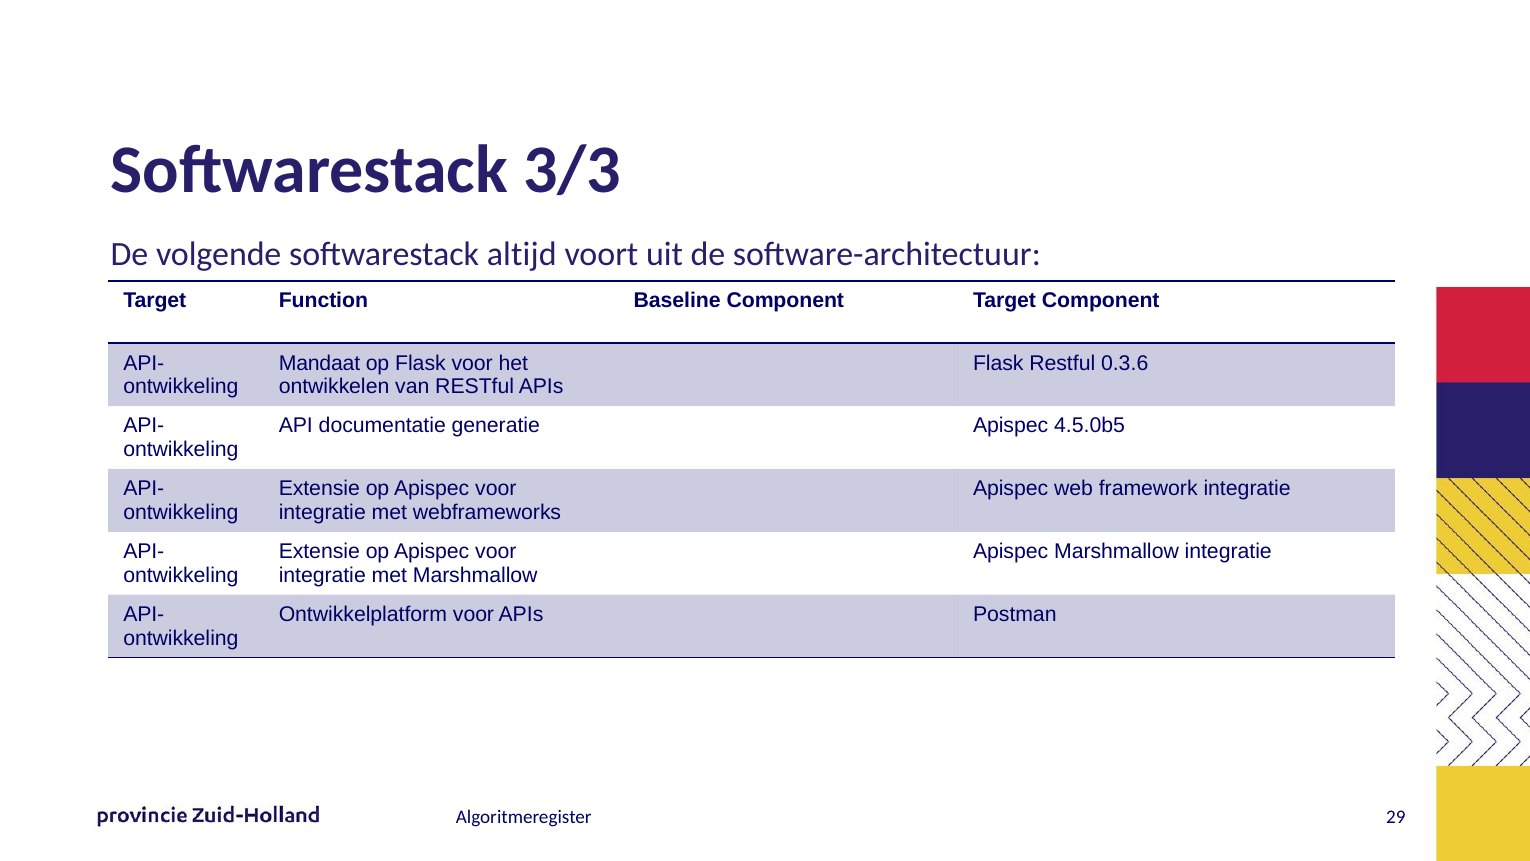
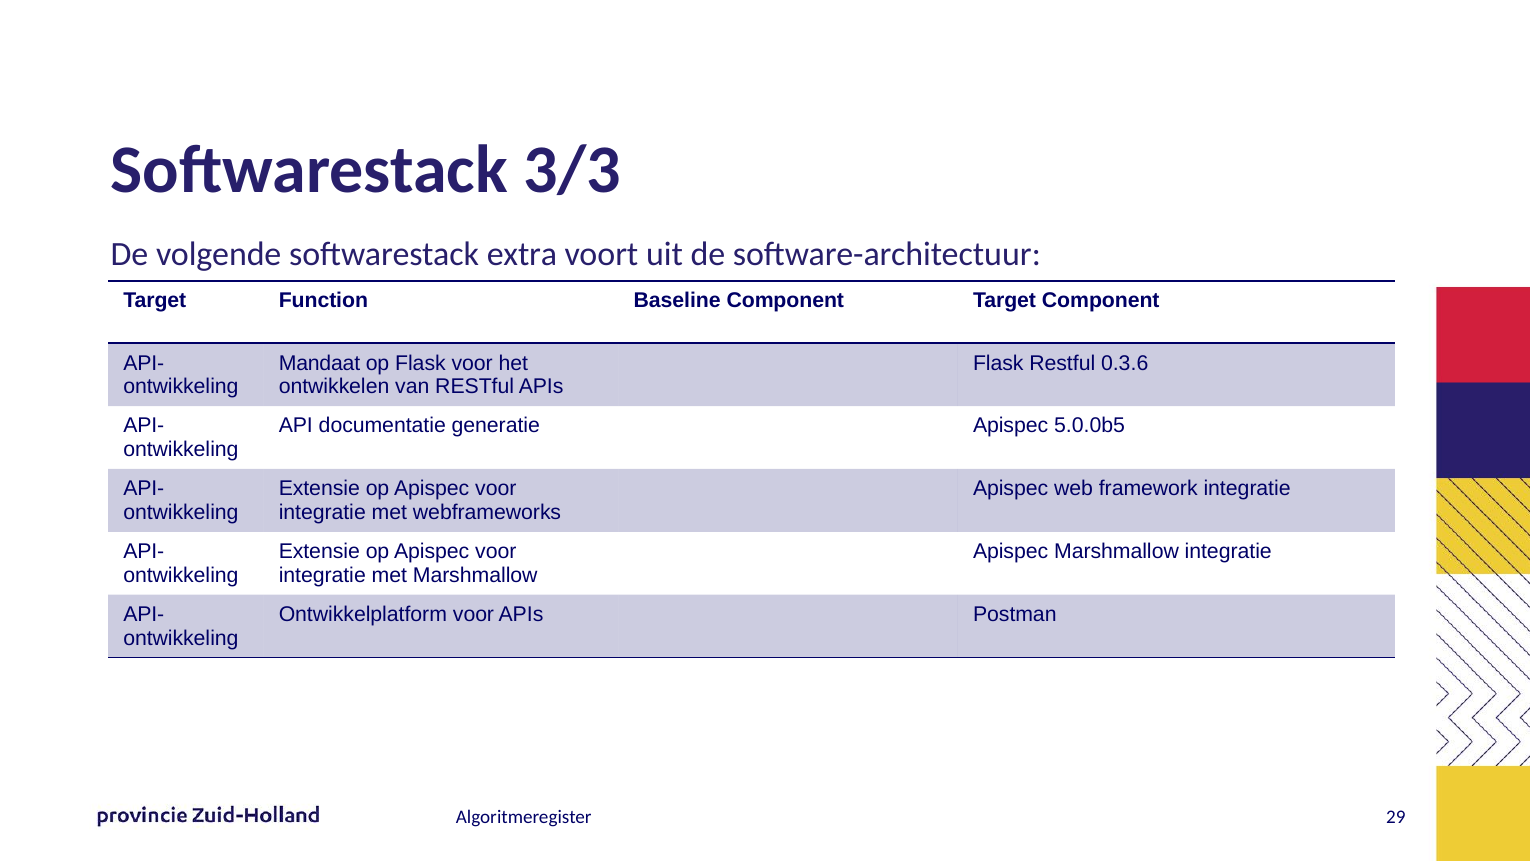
altijd: altijd -> extra
4.5.0b5: 4.5.0b5 -> 5.0.0b5
